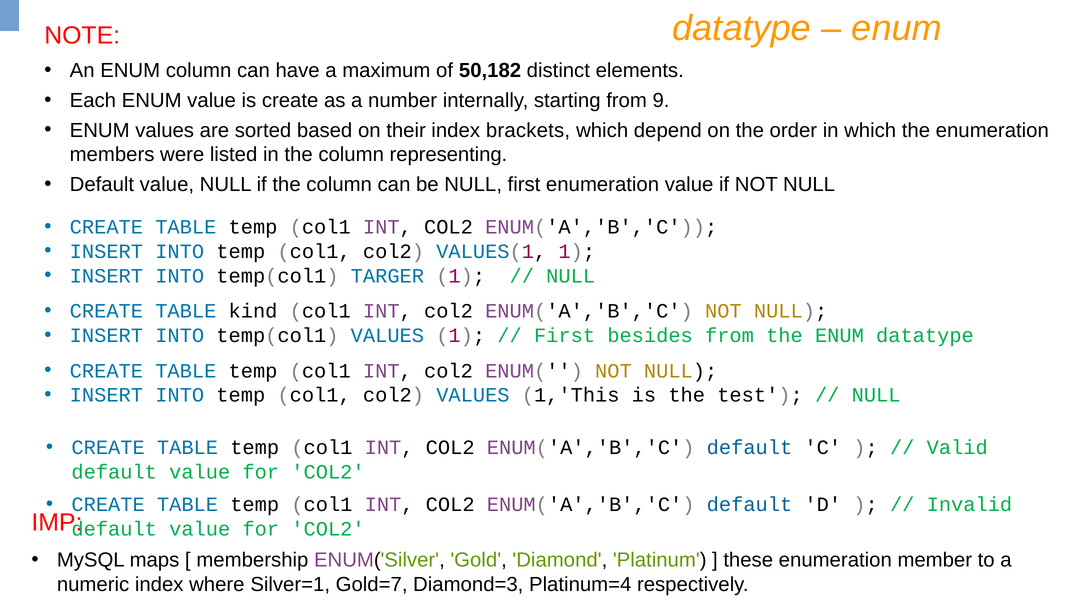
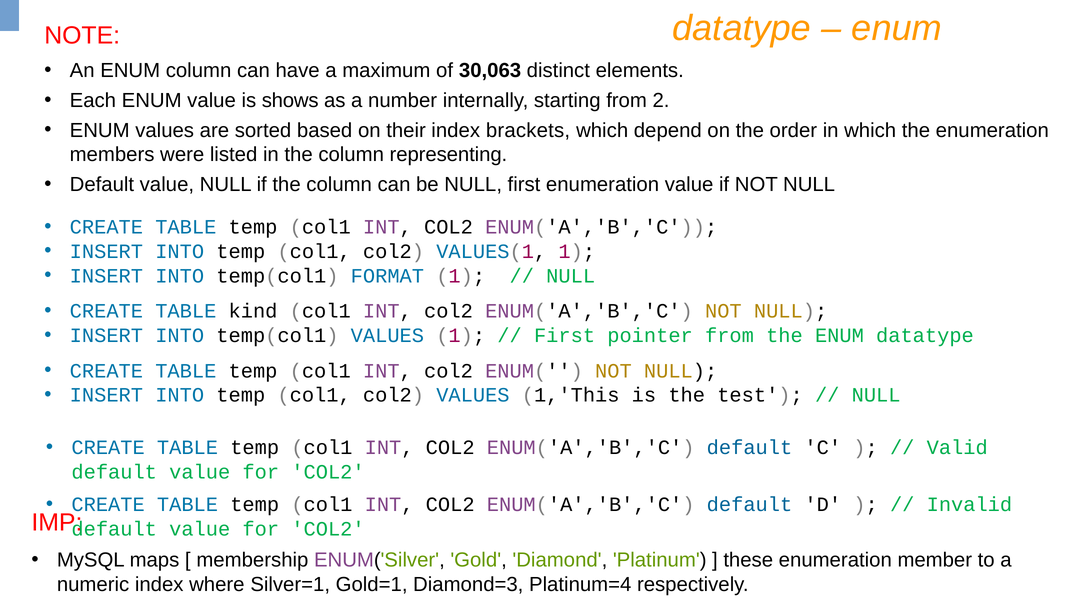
50,182: 50,182 -> 30,063
is create: create -> shows
9: 9 -> 2
TARGER: TARGER -> FORMAT
besides: besides -> pointer
Gold=7: Gold=7 -> Gold=1
